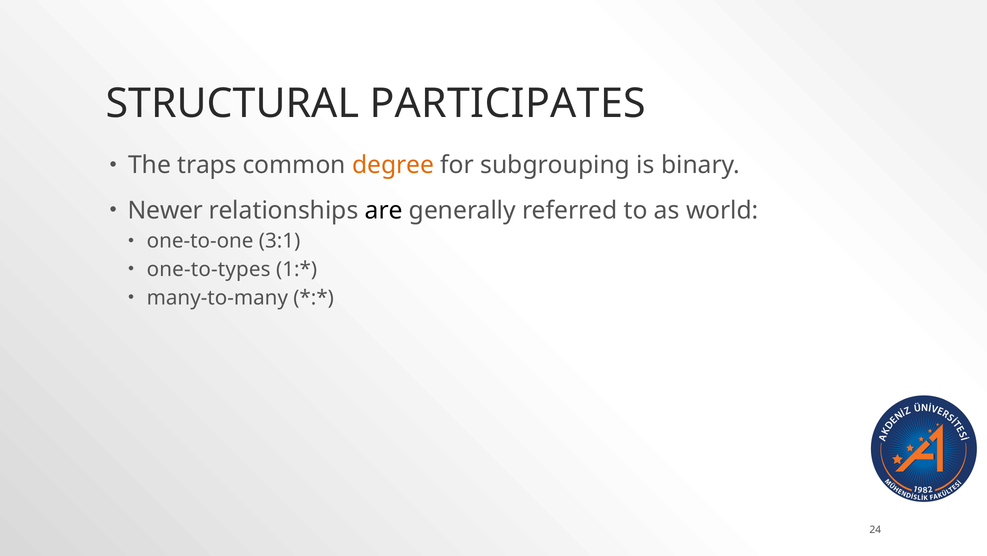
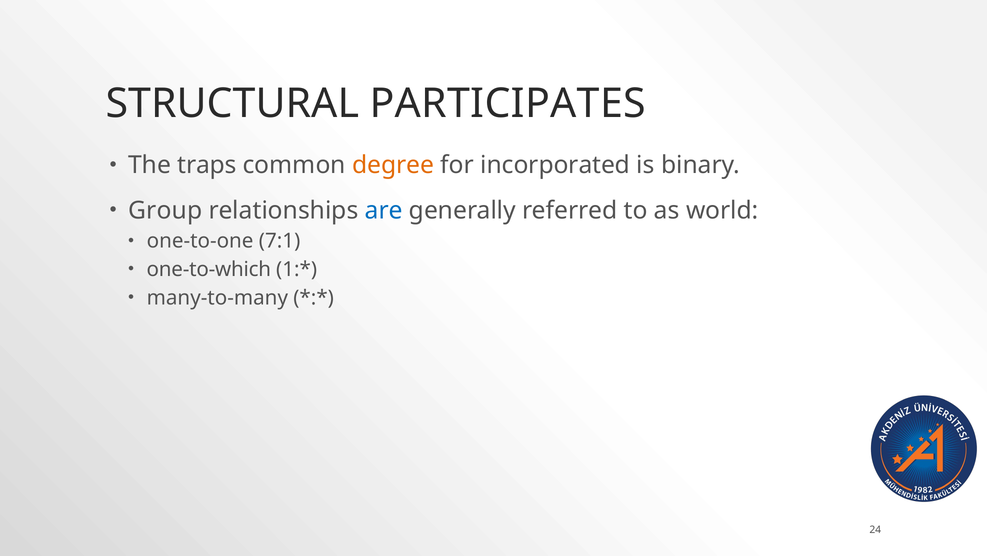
subgrouping: subgrouping -> incorporated
Newer: Newer -> Group
are colour: black -> blue
3:1: 3:1 -> 7:1
one-to-types: one-to-types -> one-to-which
